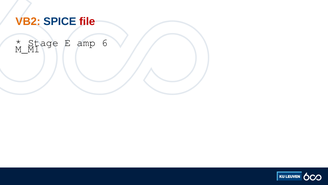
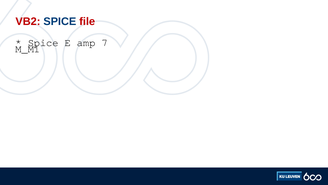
VB2 colour: orange -> red
Stage at (43, 43): Stage -> Spice
6: 6 -> 7
